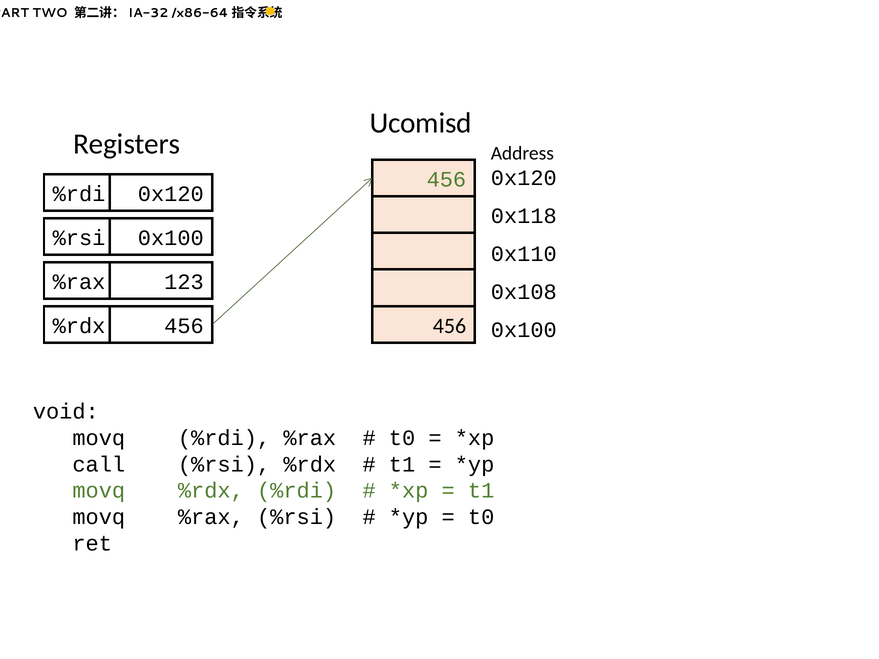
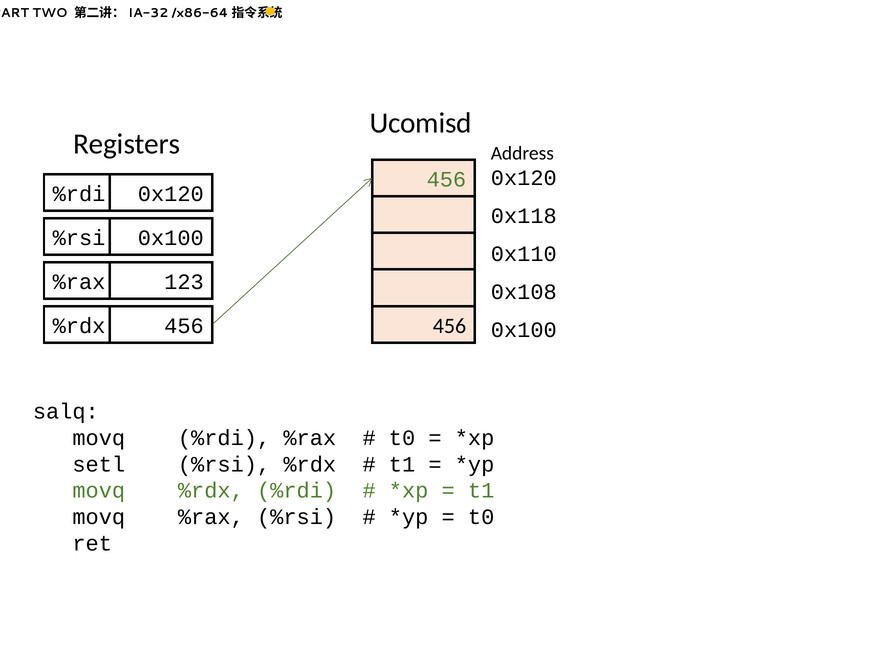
void: void -> salq
call: call -> setl
